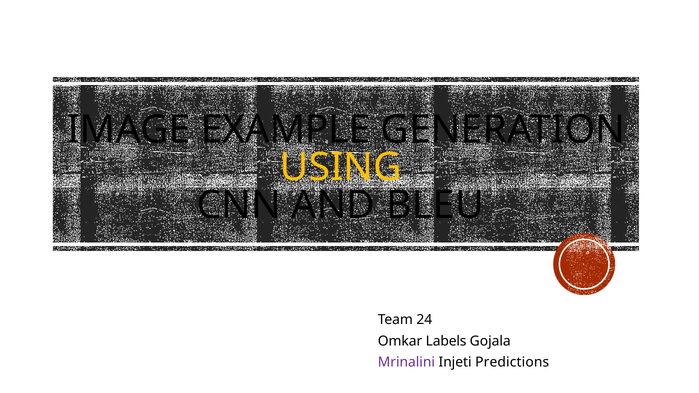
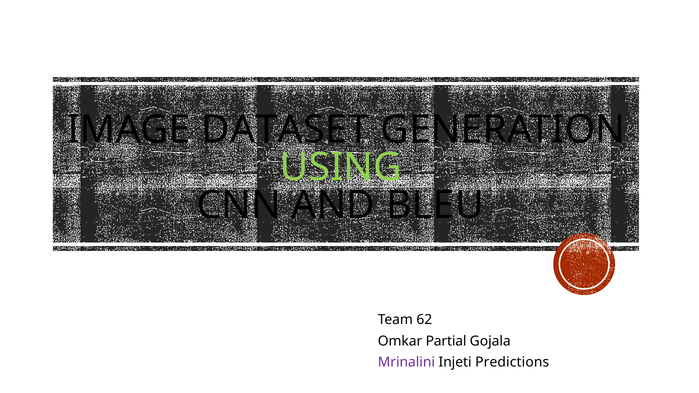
EXAMPLE: EXAMPLE -> DATASET
USING colour: yellow -> light green
24: 24 -> 62
Labels: Labels -> Partial
